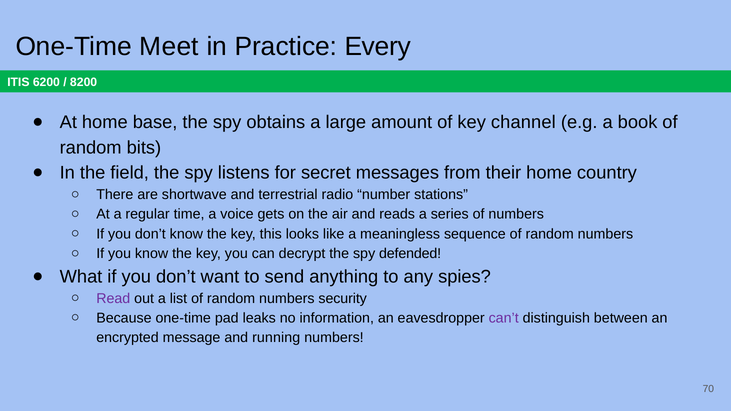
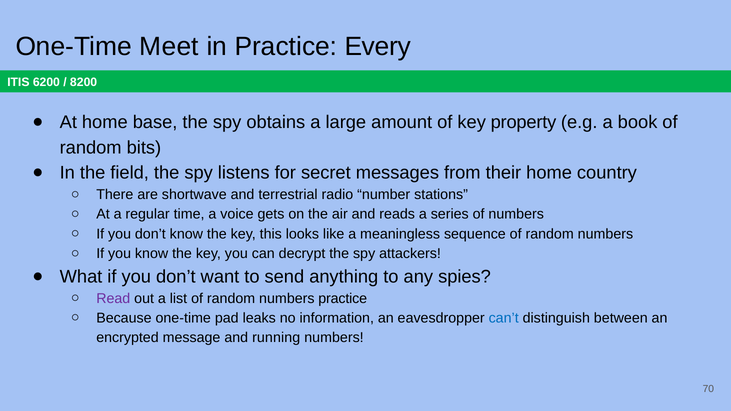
channel: channel -> property
defended: defended -> attackers
numbers security: security -> practice
can’t colour: purple -> blue
